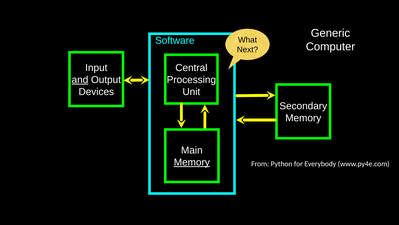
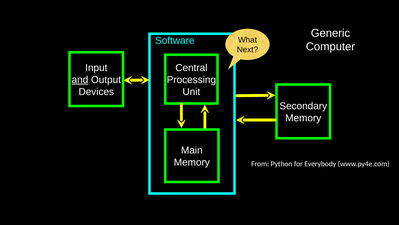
Memory at (192, 162) underline: present -> none
